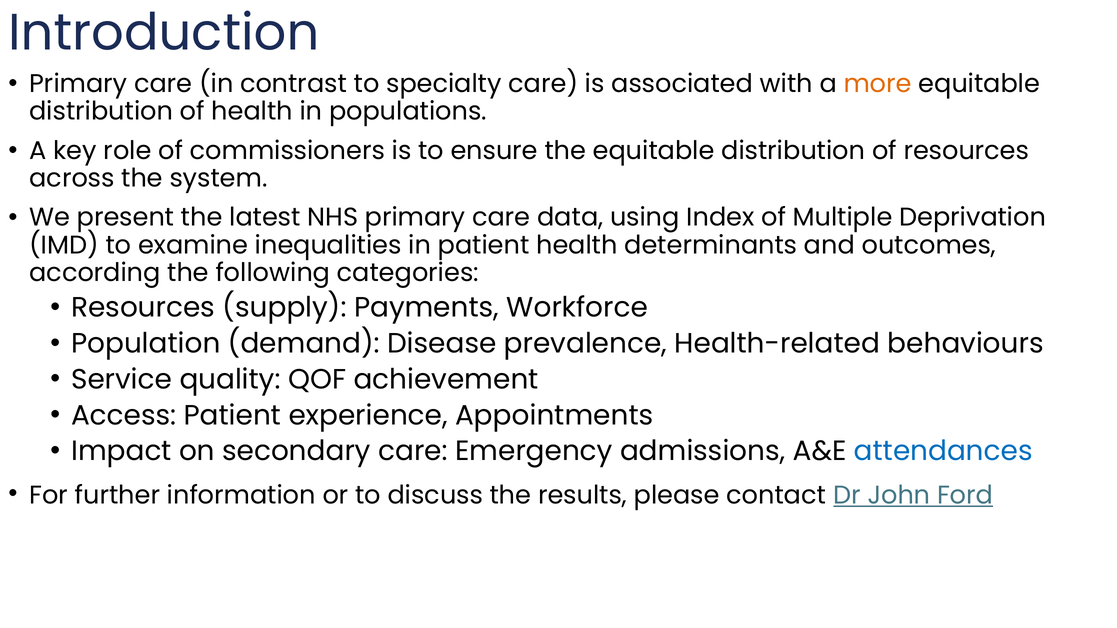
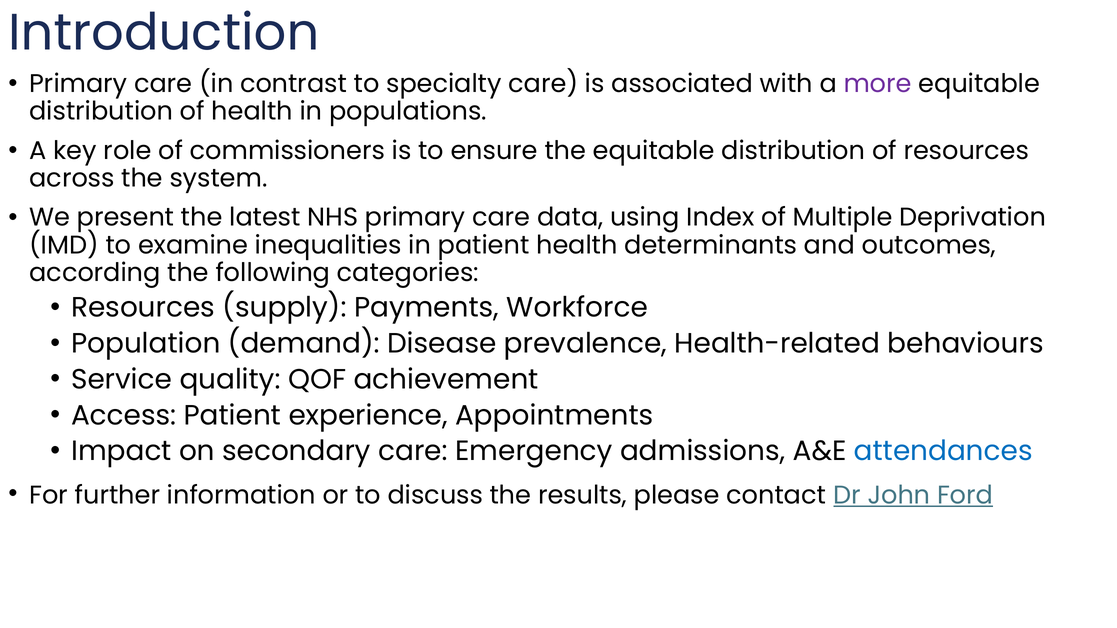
more colour: orange -> purple
